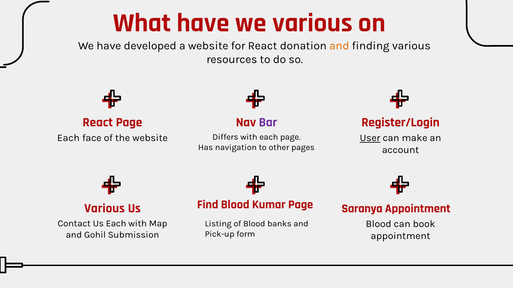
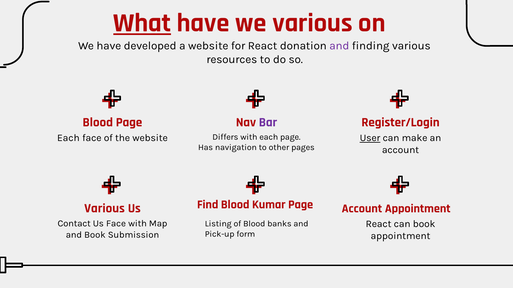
What underline: none -> present
and at (339, 46) colour: orange -> purple
React at (98, 122): React -> Blood
Page Saranya: Saranya -> Account
Us Each: Each -> Face
Blood at (379, 224): Blood -> React
and Gohil: Gohil -> Book
